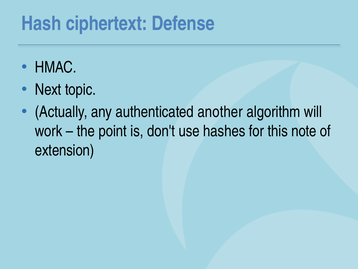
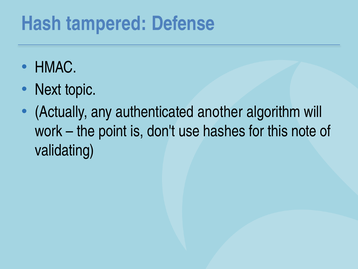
ciphertext: ciphertext -> tampered
extension: extension -> validating
